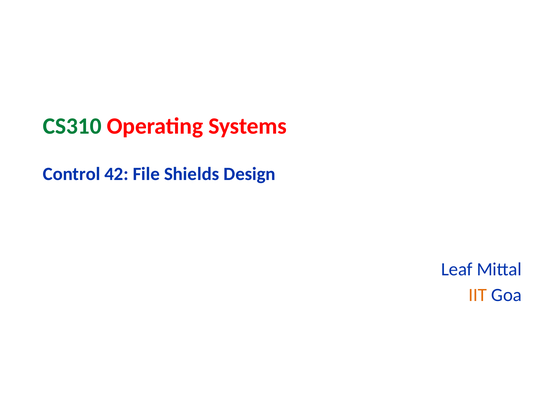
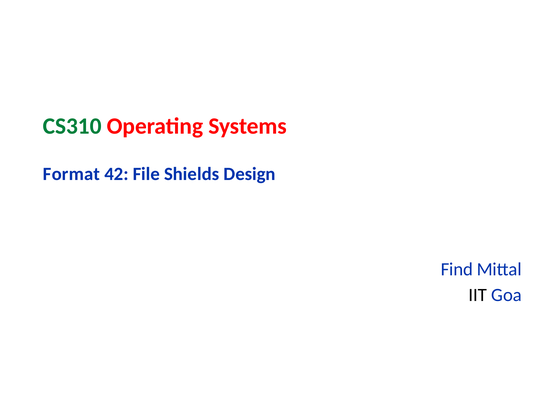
Control: Control -> Format
Leaf: Leaf -> Find
IIT colour: orange -> black
